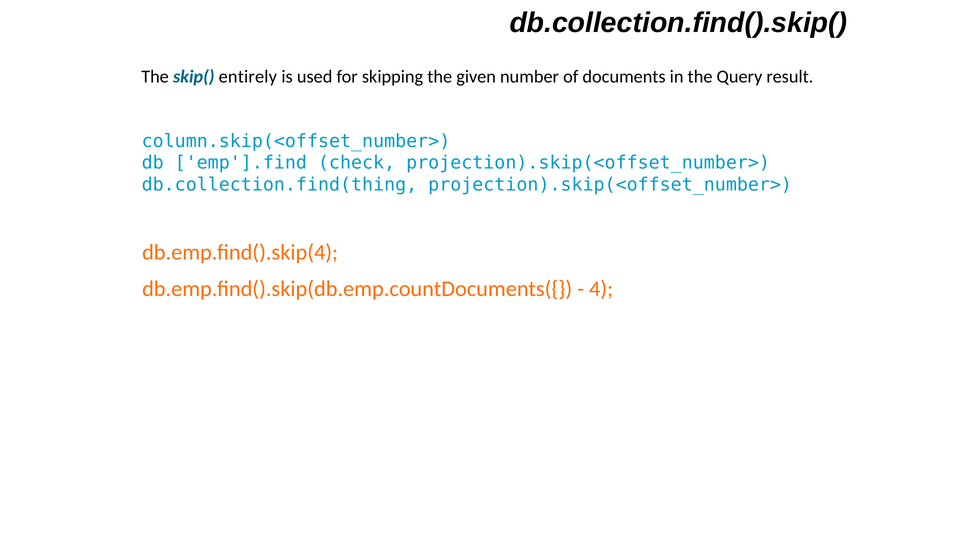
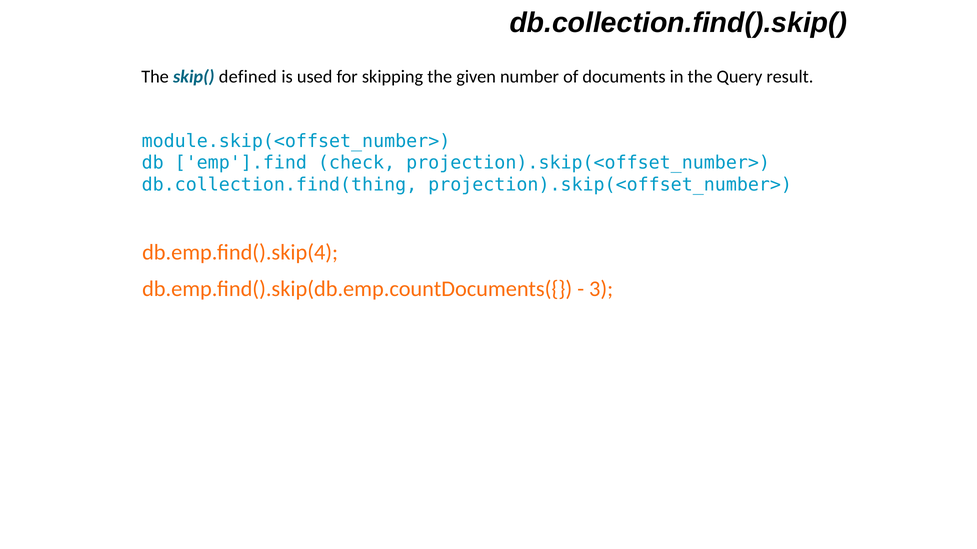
entirely: entirely -> defined
column.skip(<offset_number>: column.skip(<offset_number> -> module.skip(<offset_number>
4: 4 -> 3
